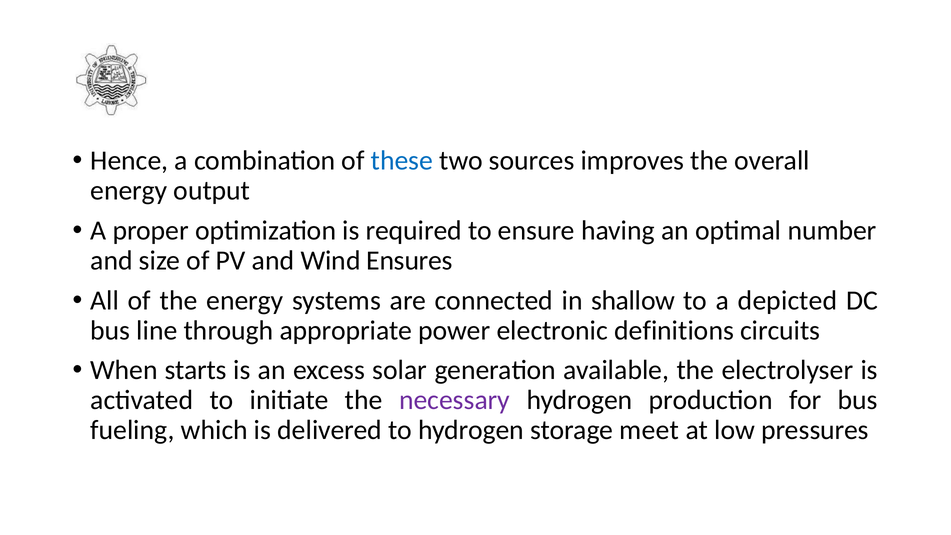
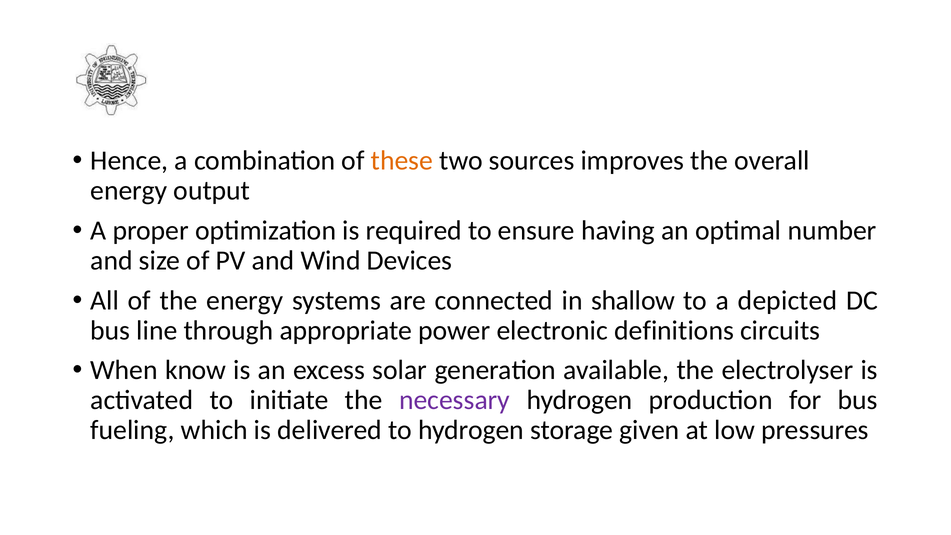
these colour: blue -> orange
Ensures: Ensures -> Devices
starts: starts -> know
meet: meet -> given
